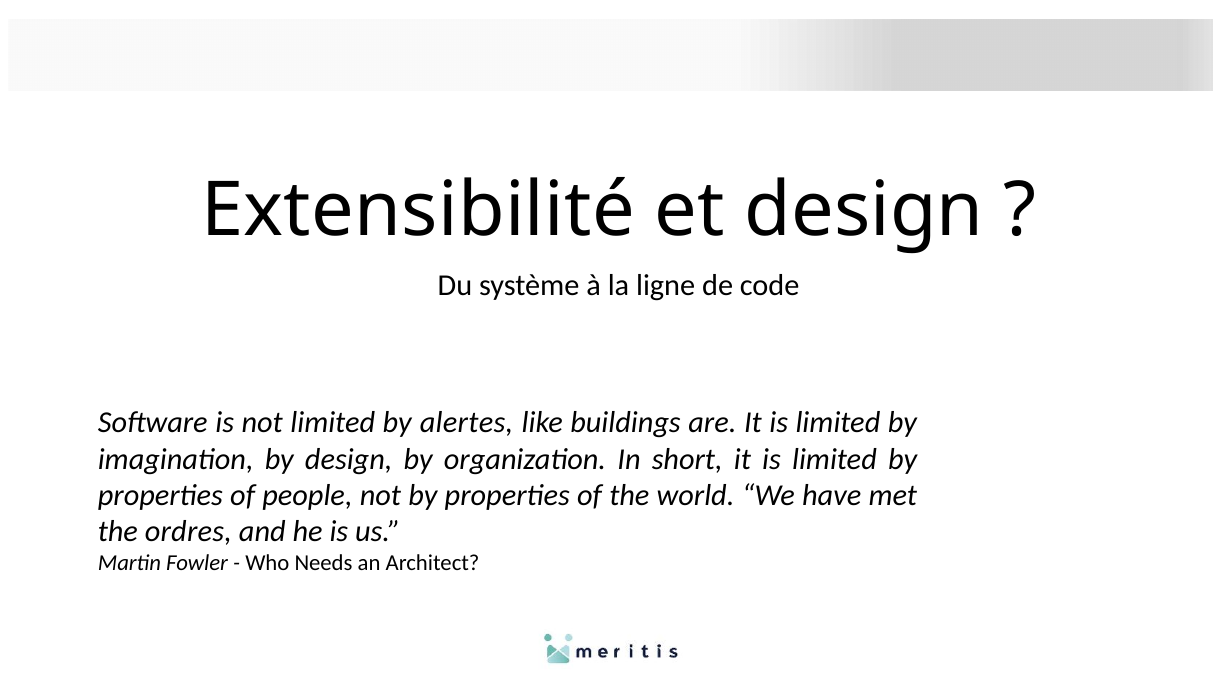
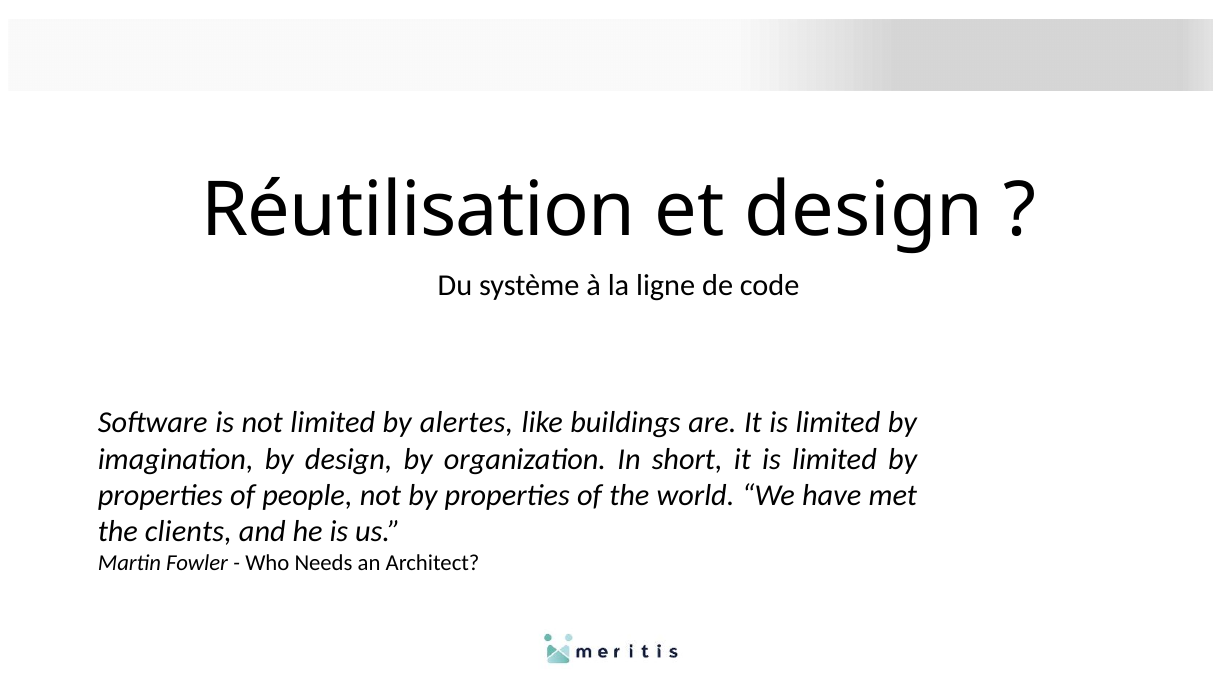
Extensibilité: Extensibilité -> Réutilisation
ordres: ordres -> clients
